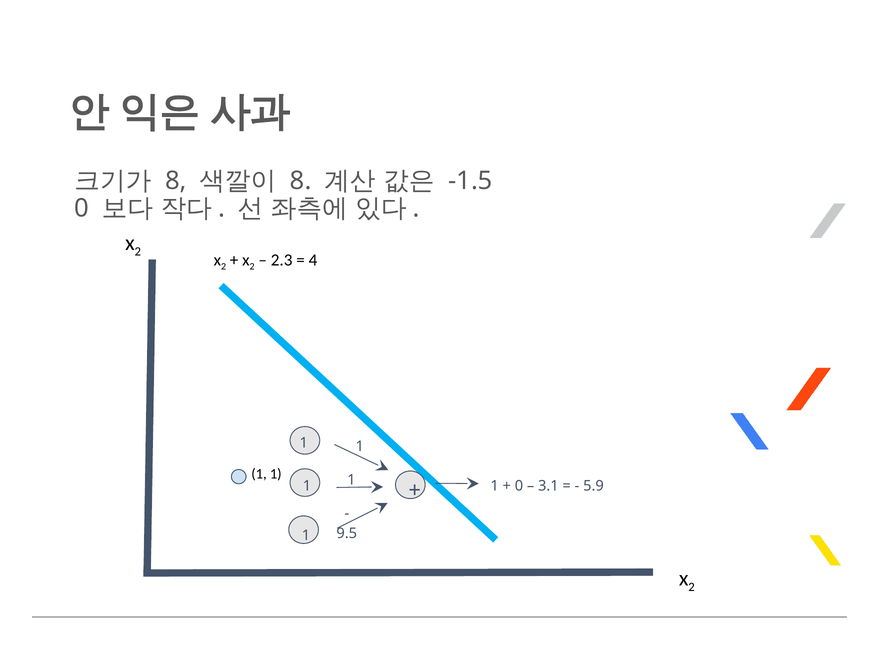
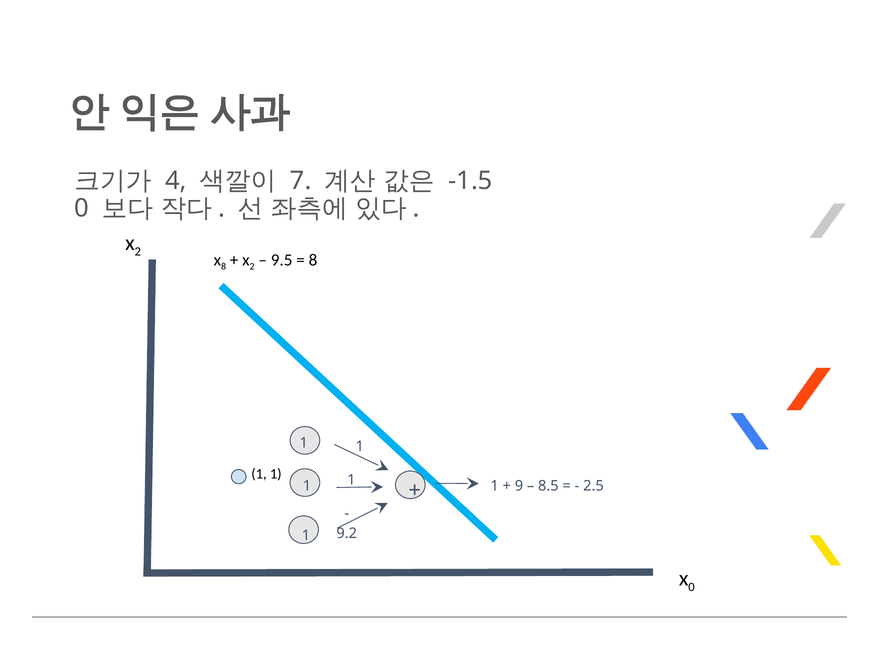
8 at (176, 181): 8 -> 4
8 at (301, 181): 8 -> 7
2 at (224, 267): 2 -> 8
2.3: 2.3 -> 9.5
4 at (313, 260): 4 -> 8
0 at (519, 486): 0 -> 9
3.1: 3.1 -> 8.5
5.9: 5.9 -> 2.5
9.5: 9.5 -> 9.2
2 at (692, 587): 2 -> 0
